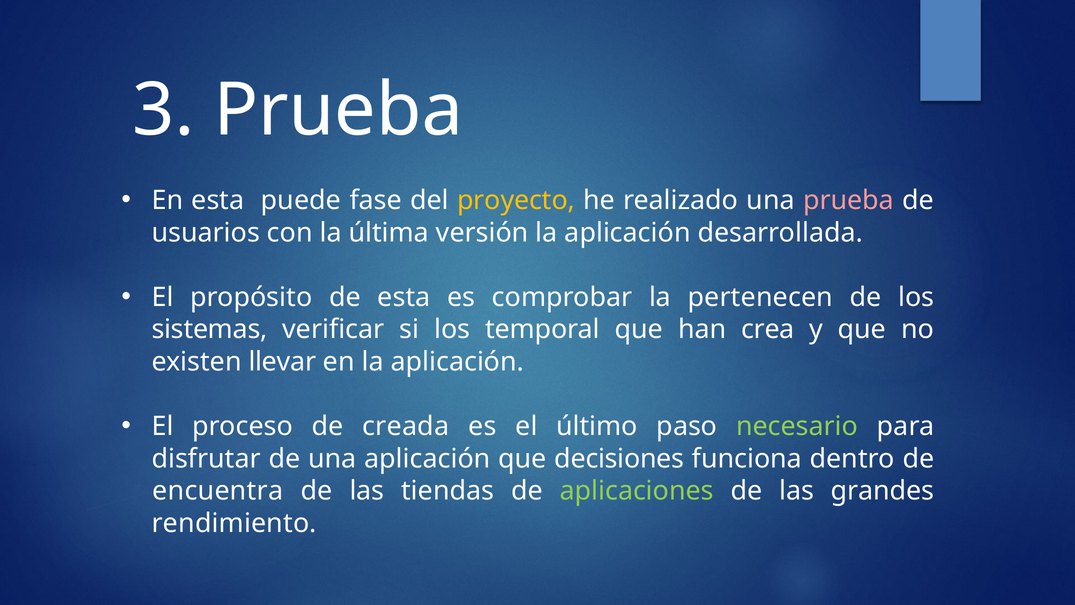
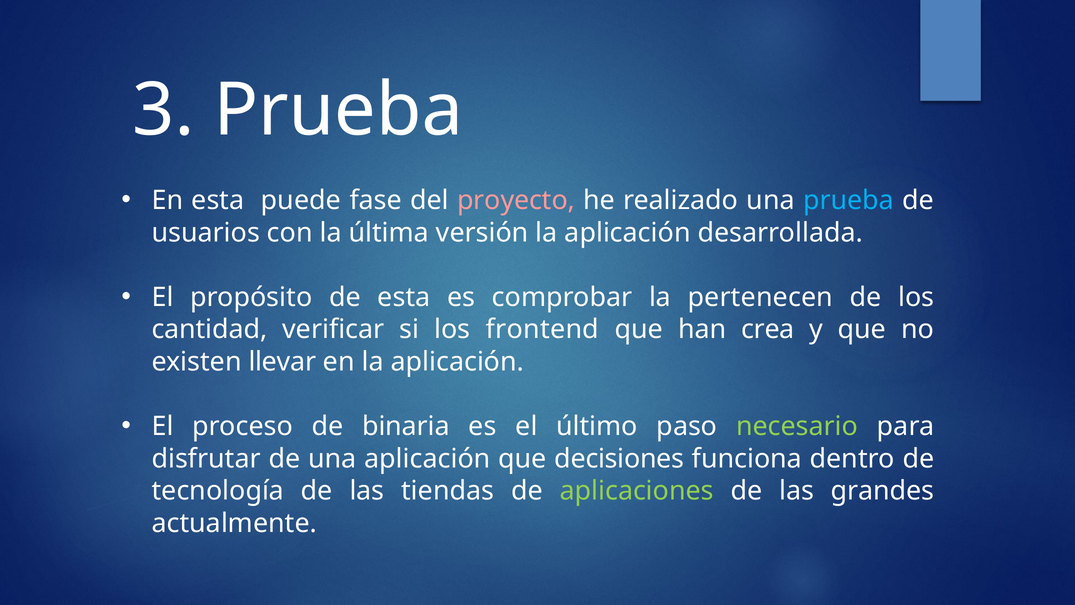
proyecto colour: yellow -> pink
prueba at (849, 200) colour: pink -> light blue
sistemas: sistemas -> cantidad
temporal: temporal -> frontend
creada: creada -> binaria
encuentra: encuentra -> tecnología
rendimiento: rendimiento -> actualmente
